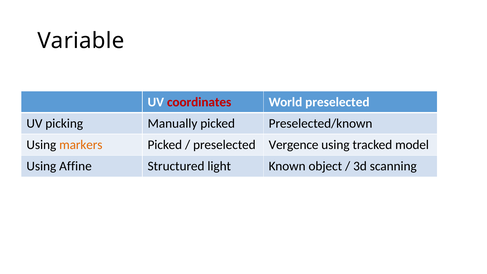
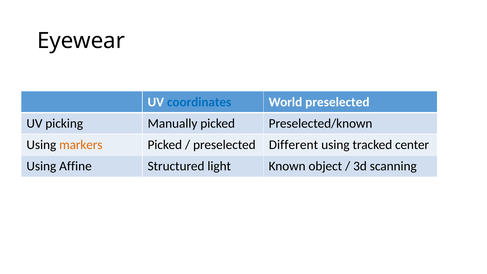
Variable: Variable -> Eyewear
coordinates colour: red -> blue
Vergence: Vergence -> Different
model: model -> center
